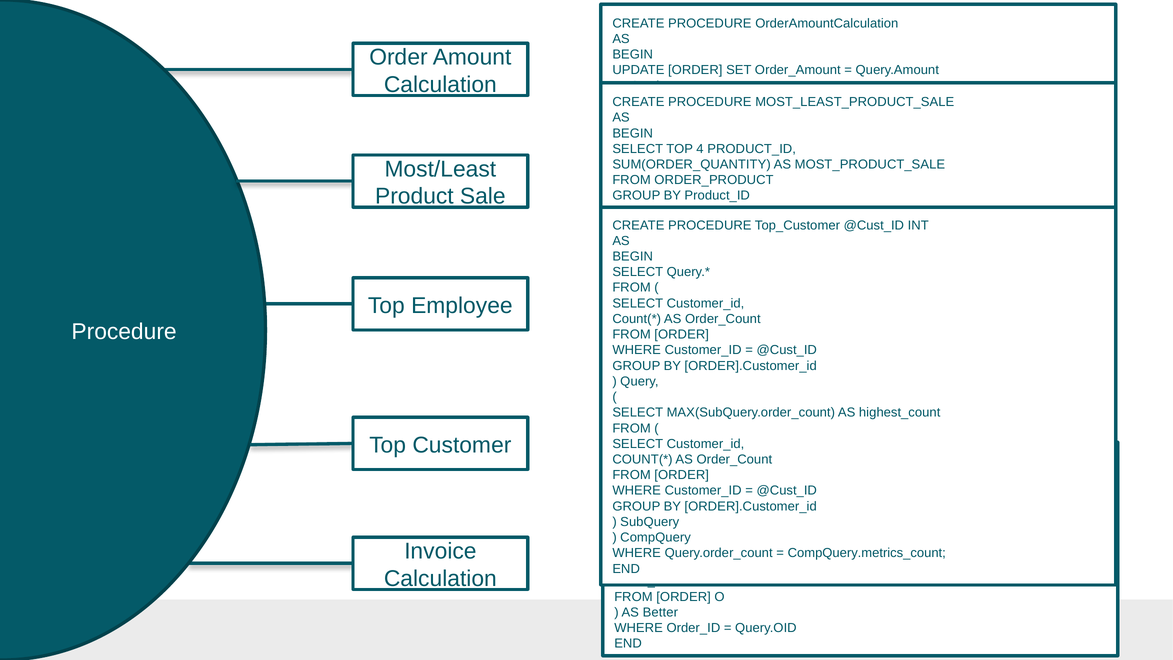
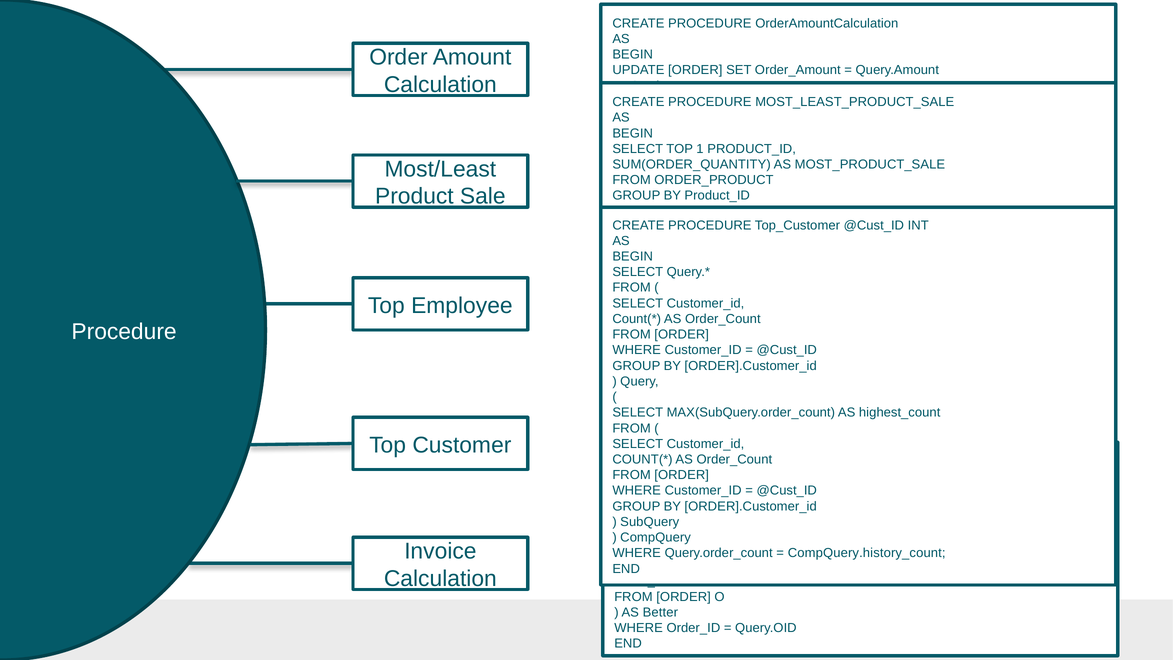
4: 4 -> 1
CompQuery.metrics_count: CompQuery.metrics_count -> CompQuery.history_count
